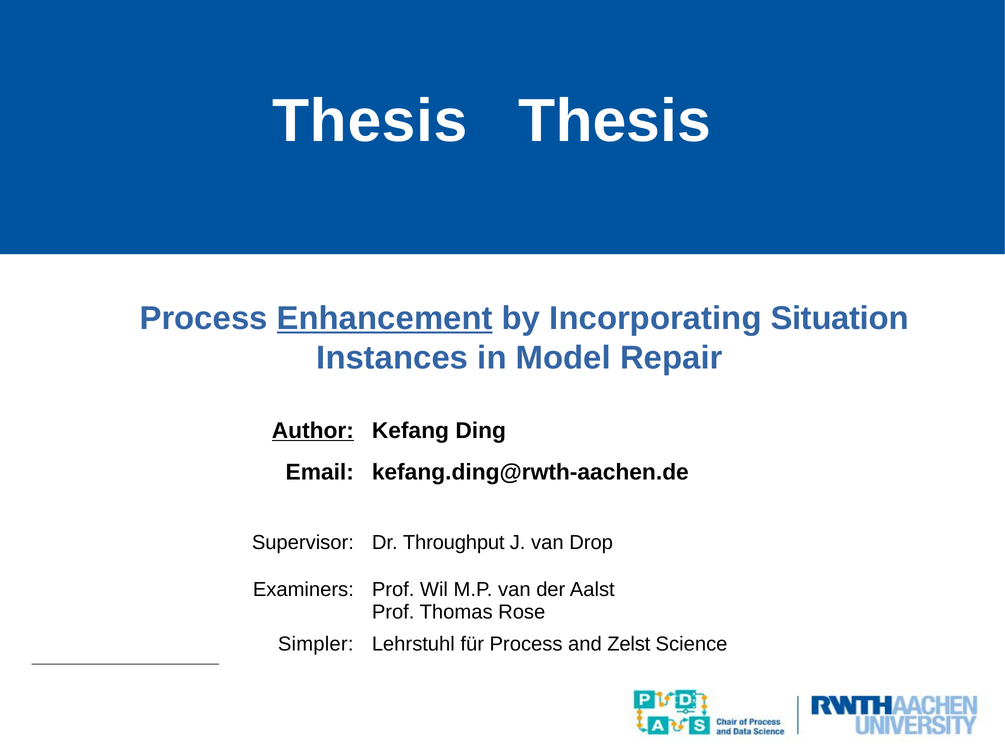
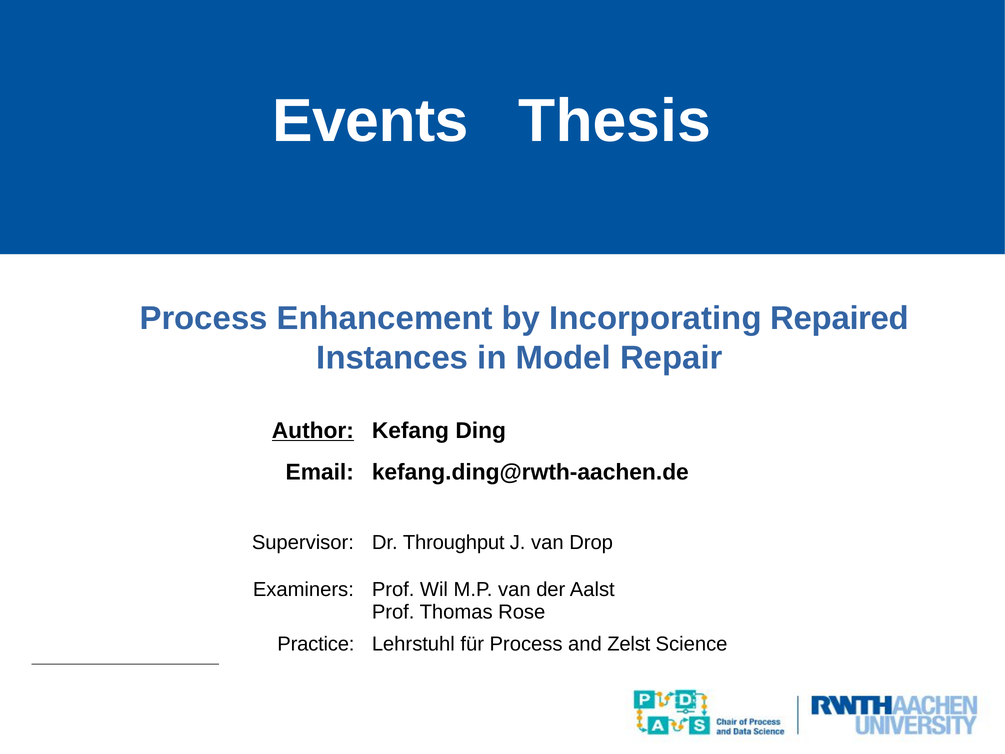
Thesis at (370, 121): Thesis -> Events
Enhancement underline: present -> none
Situation: Situation -> Repaired
Simpler: Simpler -> Practice
